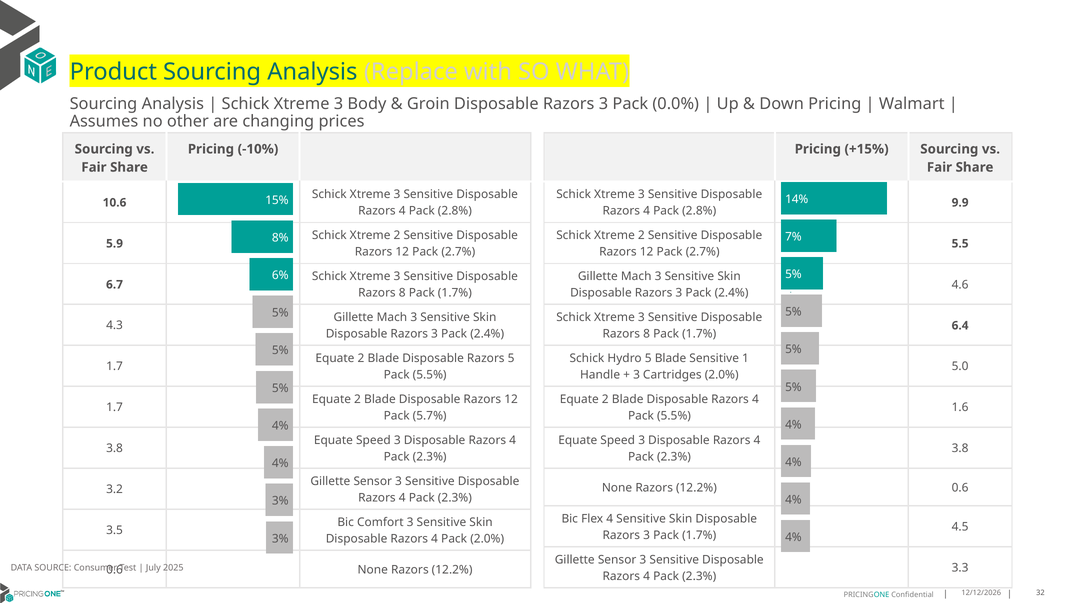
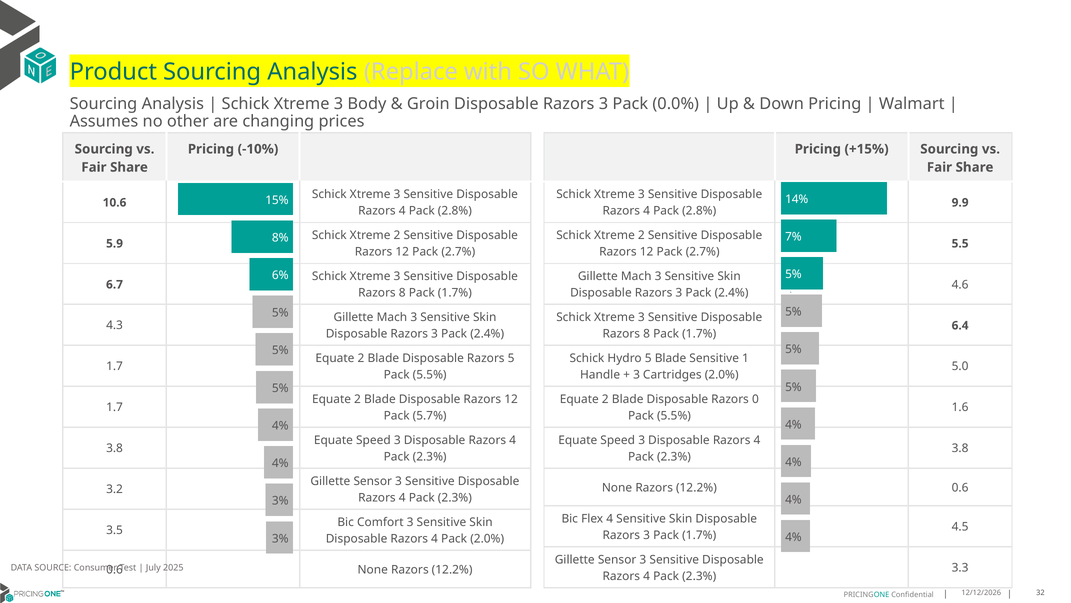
Blade Disposable Razors 4: 4 -> 0
